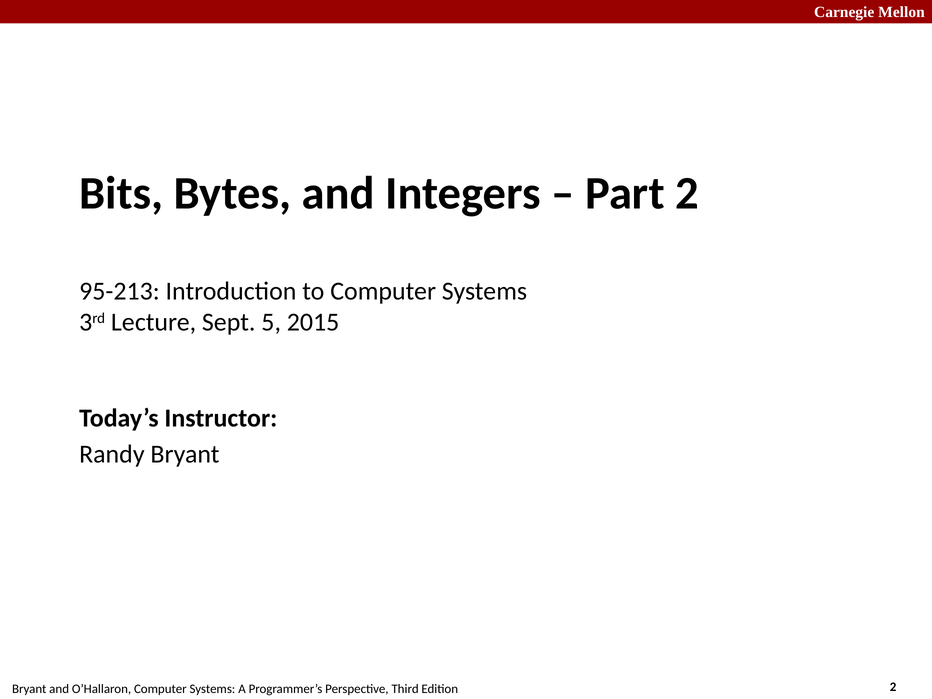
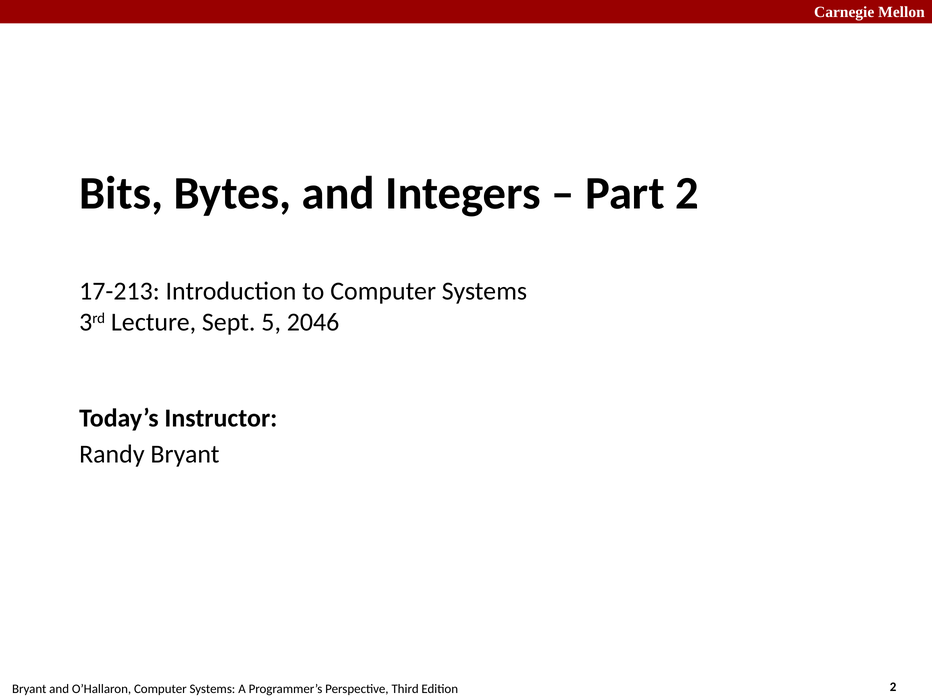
95-213: 95-213 -> 17-213
2015: 2015 -> 2046
